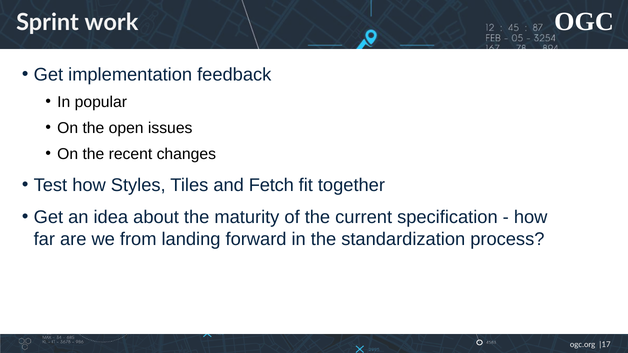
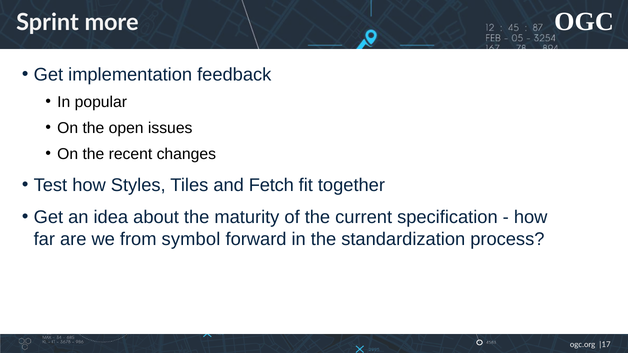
work: work -> more
landing: landing -> symbol
